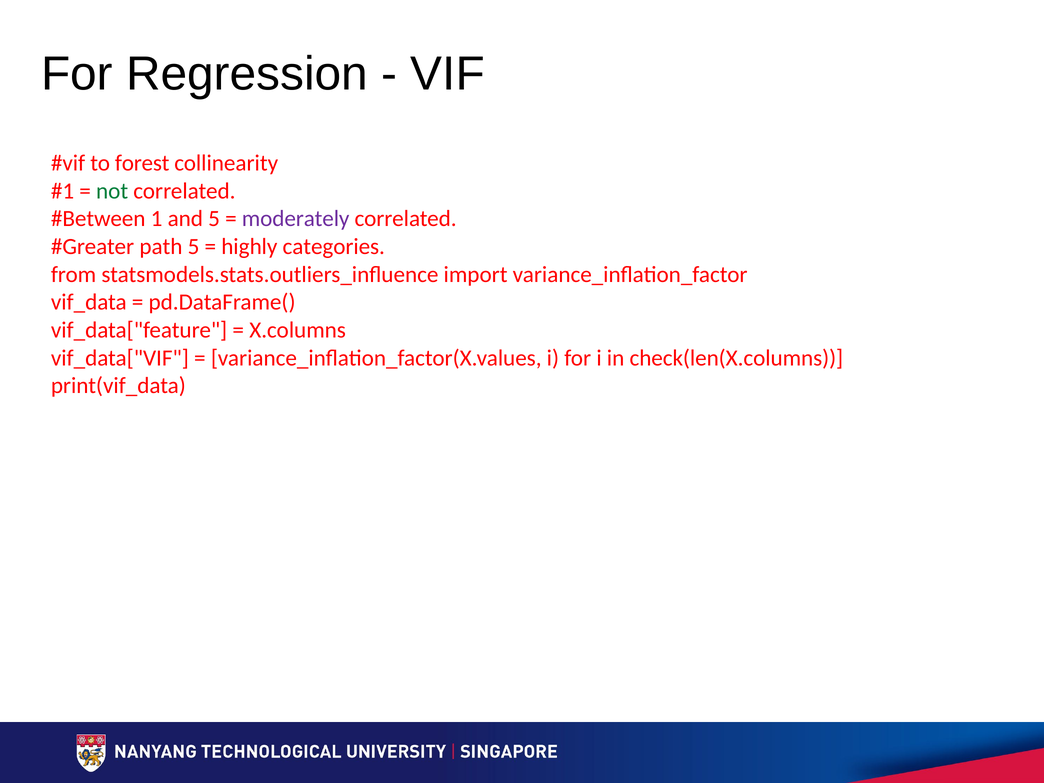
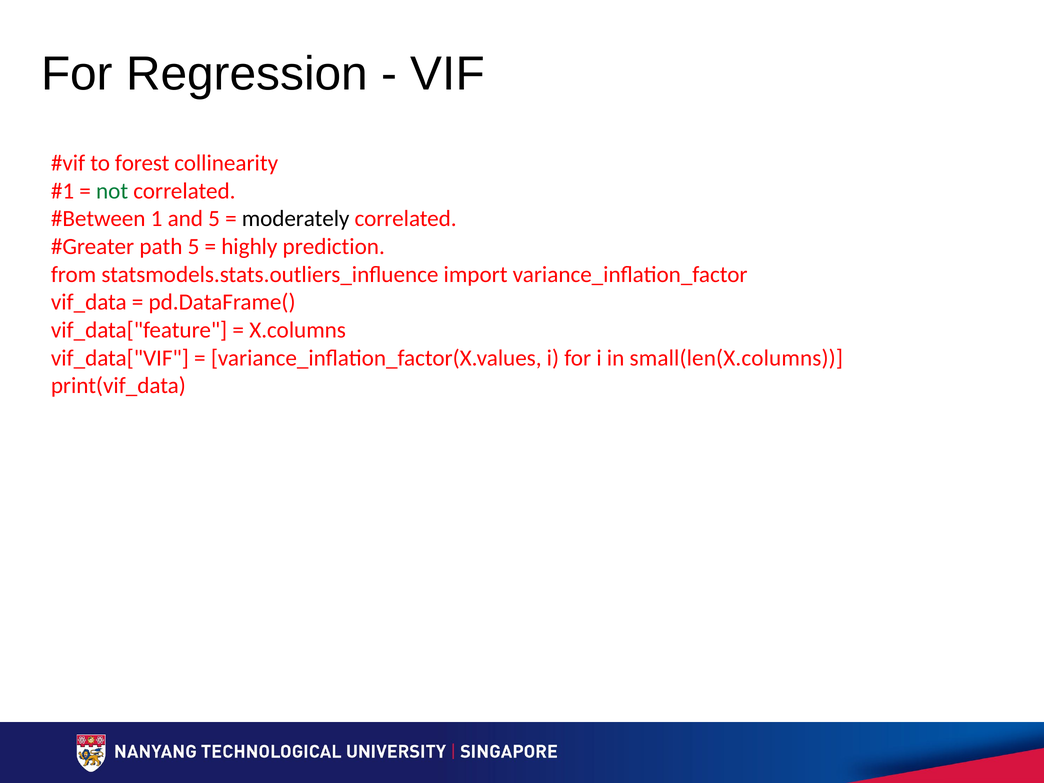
moderately colour: purple -> black
categories: categories -> prediction
check(len(X.columns: check(len(X.columns -> small(len(X.columns
